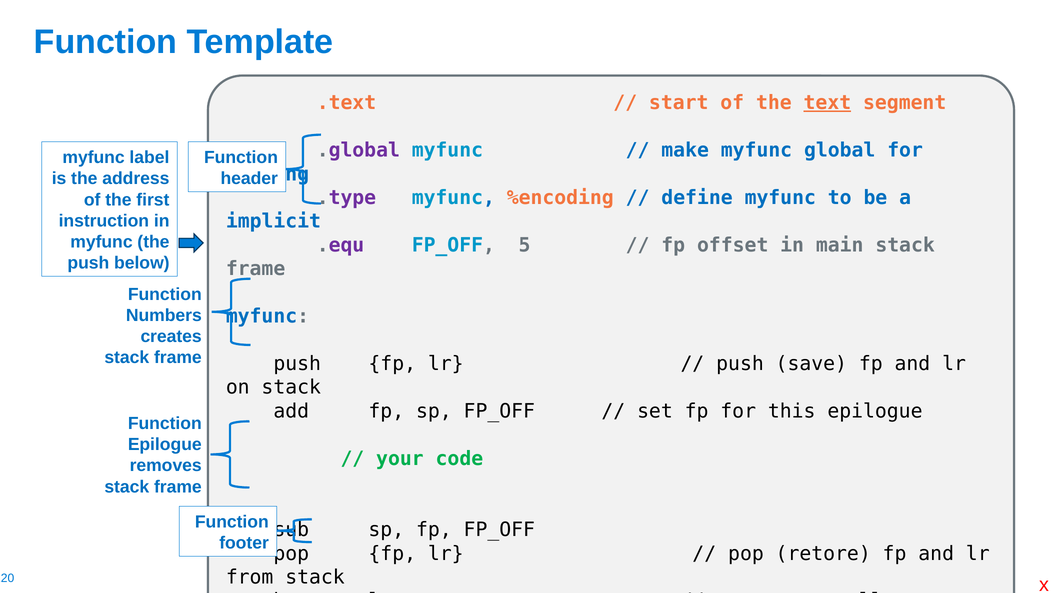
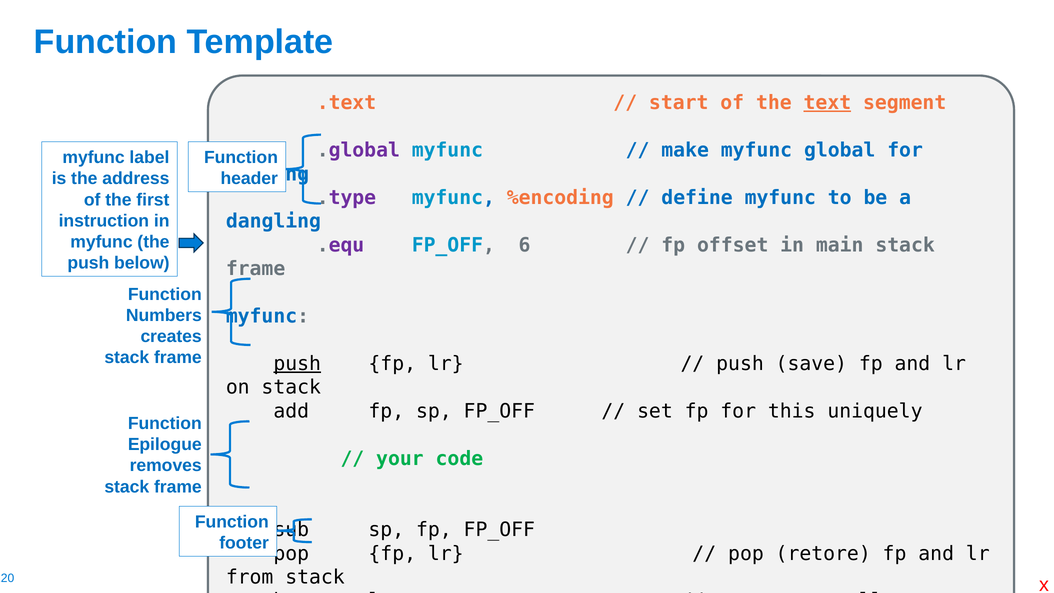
implicit: implicit -> dangling
5: 5 -> 6
push at (297, 364) underline: none -> present
this epilogue: epilogue -> uniquely
